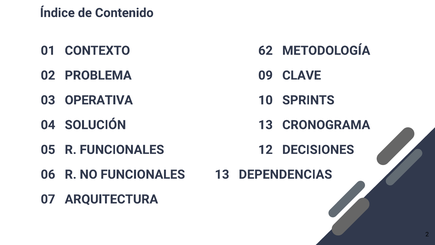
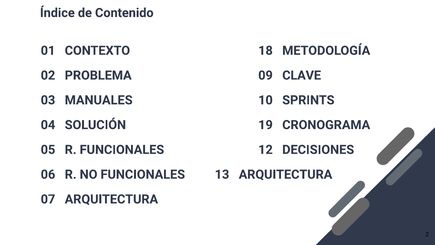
62: 62 -> 18
OPERATIVA: OPERATIVA -> MANUALES
SOLUCIÓN 13: 13 -> 19
13 DEPENDENCIAS: DEPENDENCIAS -> ARQUITECTURA
